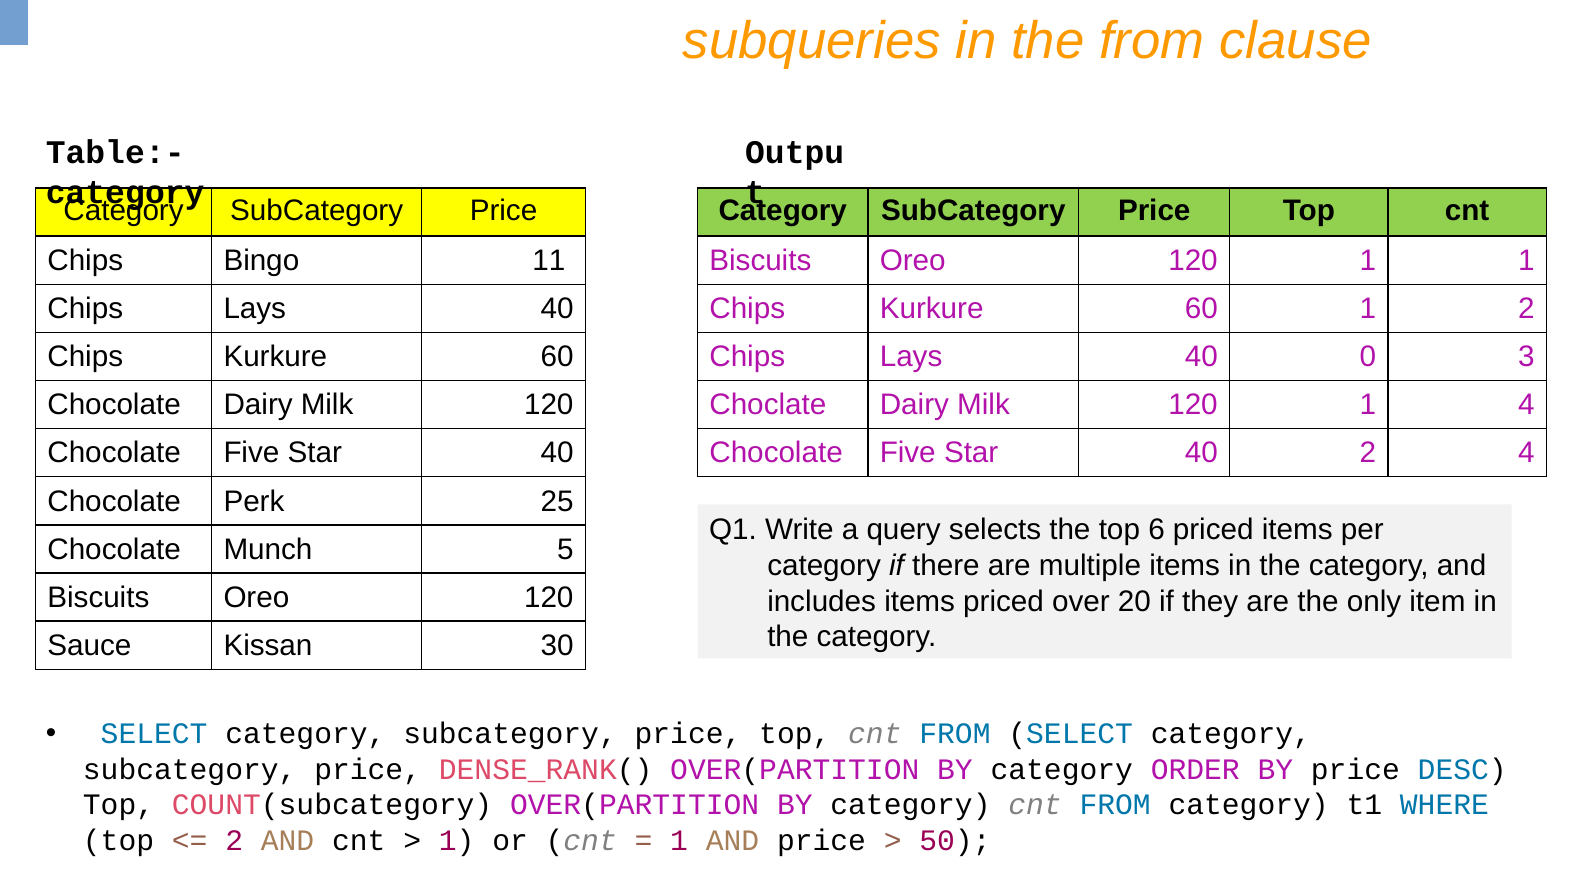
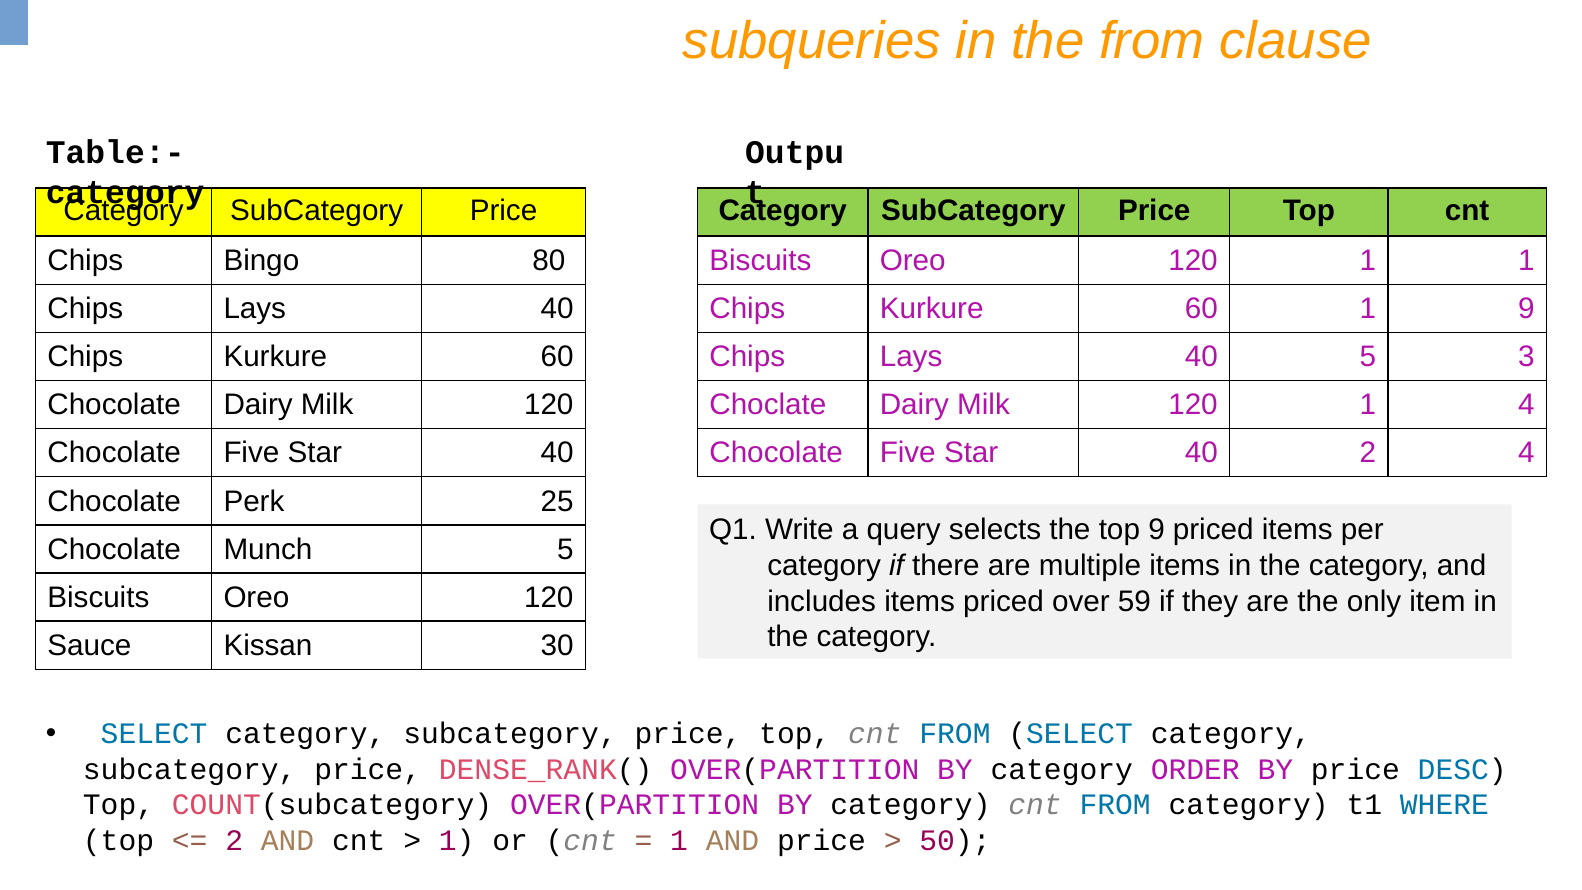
11: 11 -> 80
1 2: 2 -> 9
40 0: 0 -> 5
top 6: 6 -> 9
20: 20 -> 59
